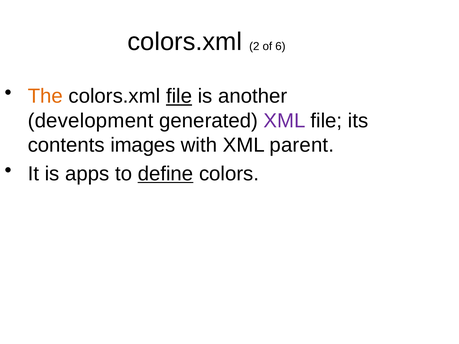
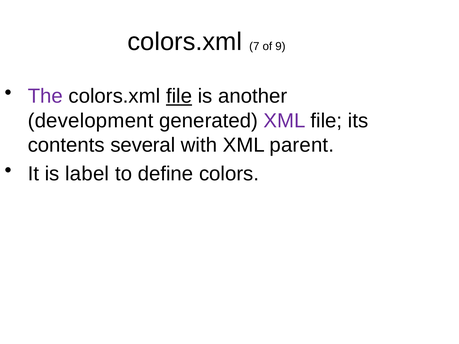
2: 2 -> 7
6: 6 -> 9
The colour: orange -> purple
images: images -> several
apps: apps -> label
define underline: present -> none
